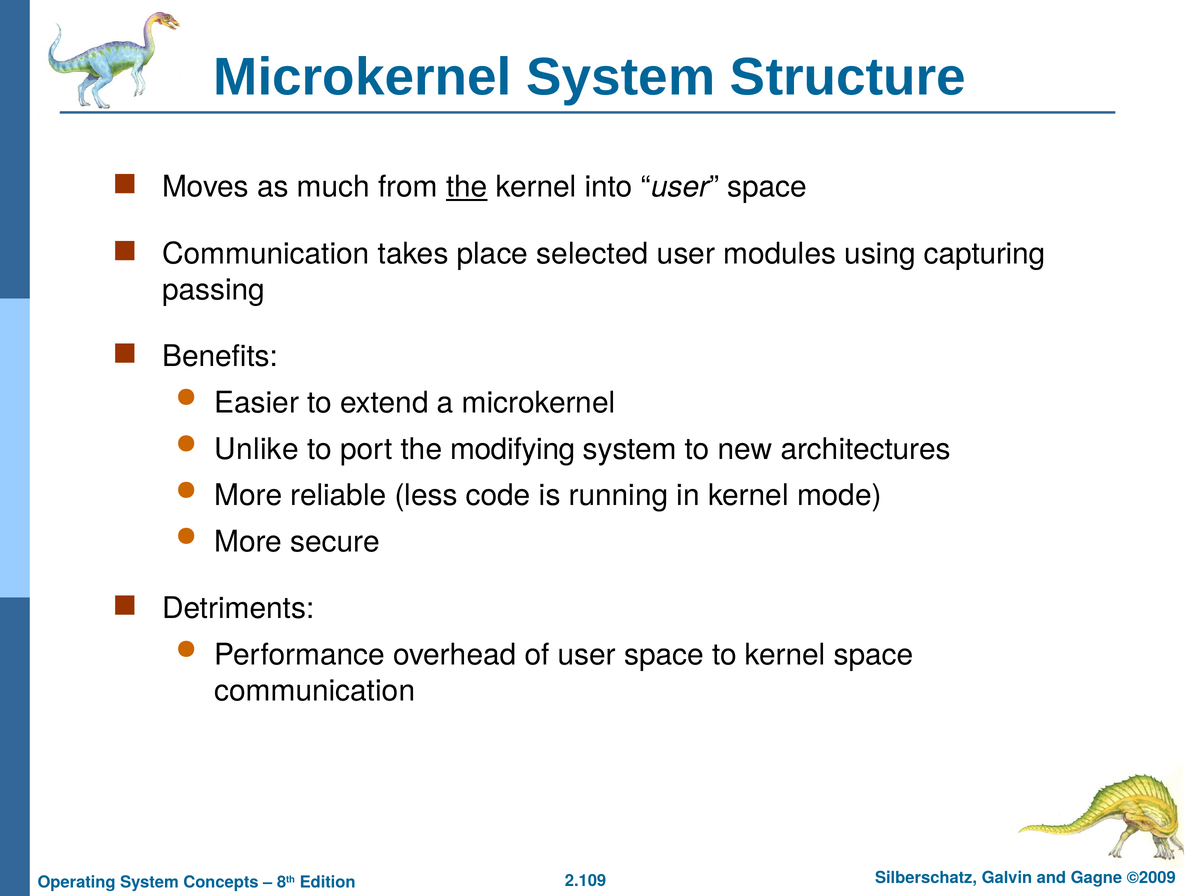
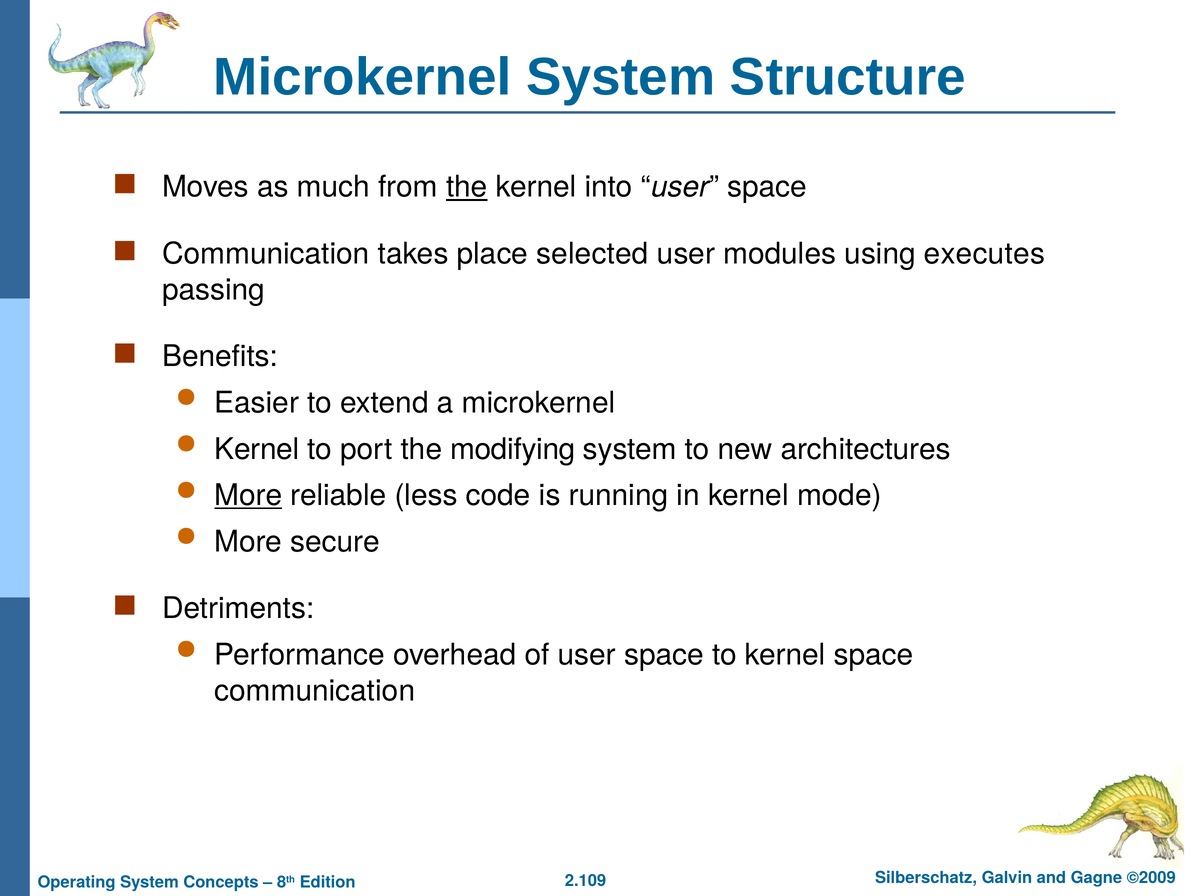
capturing: capturing -> executes
Unlike at (257, 449): Unlike -> Kernel
More at (248, 496) underline: none -> present
